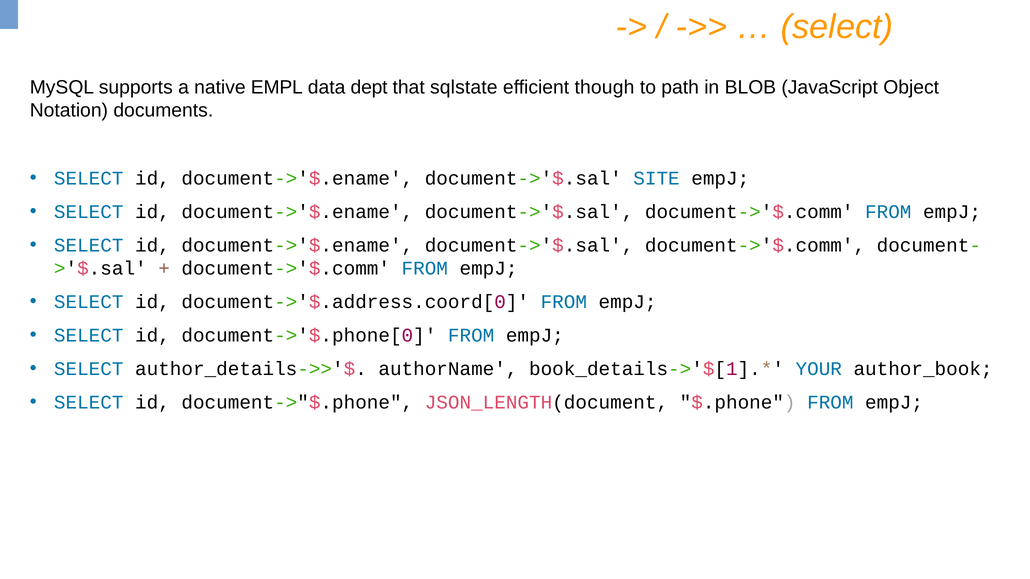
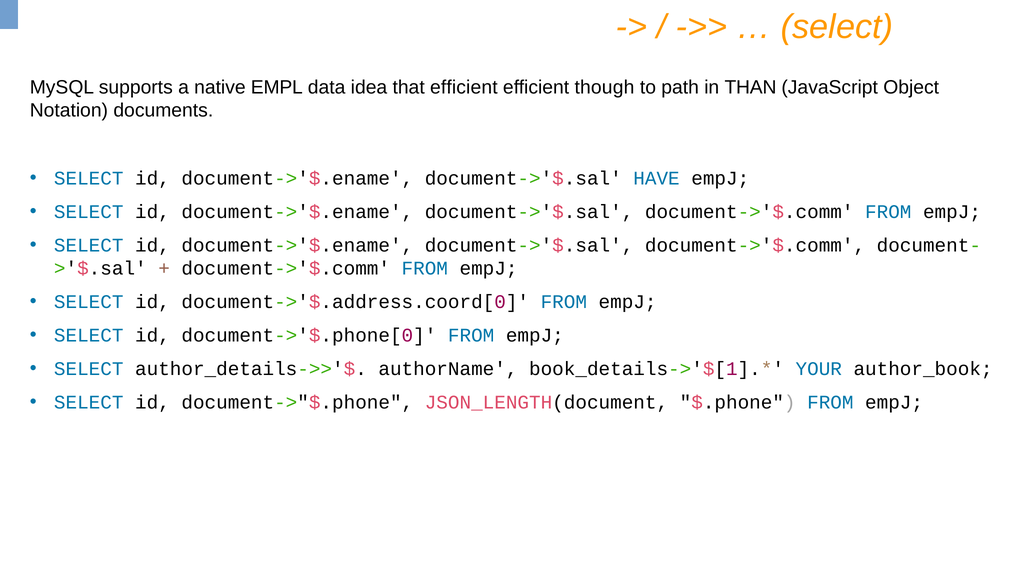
dept: dept -> idea
that sqlstate: sqlstate -> efficient
BLOB: BLOB -> THAN
SITE: SITE -> HAVE
